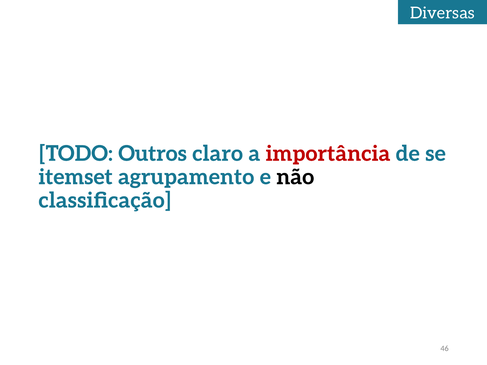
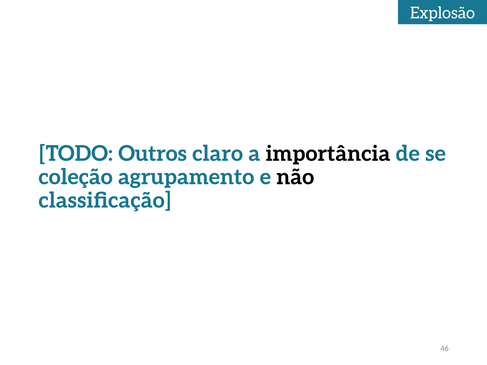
Diversas: Diversas -> Explosão
importância colour: red -> black
itemset: itemset -> coleção
